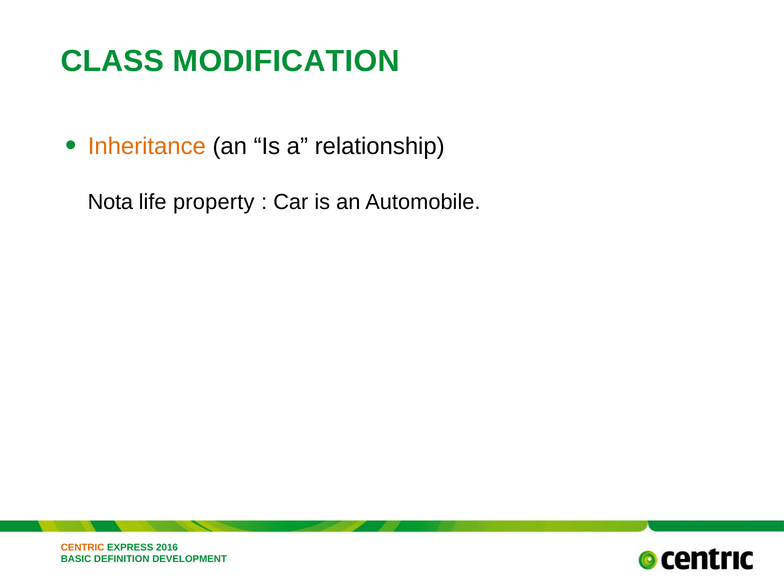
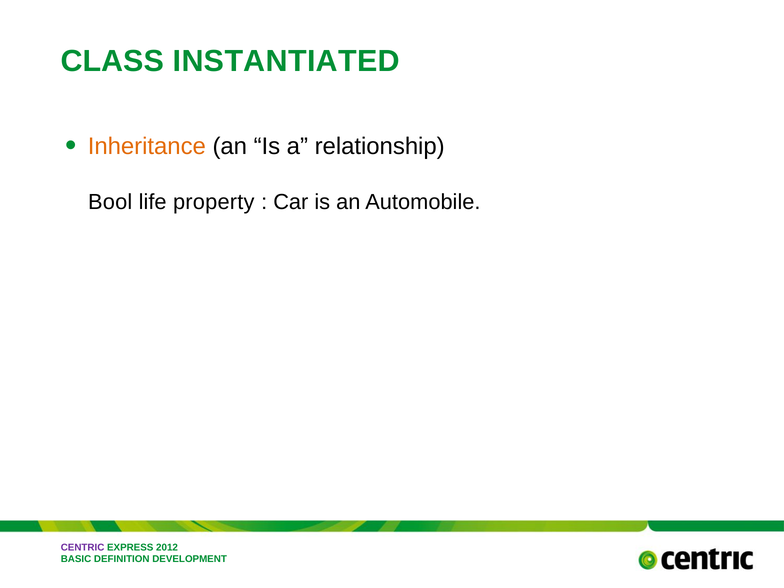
MODIFICATION: MODIFICATION -> INSTANTIATED
Nota: Nota -> Bool
CENTRIC colour: orange -> purple
2016: 2016 -> 2012
